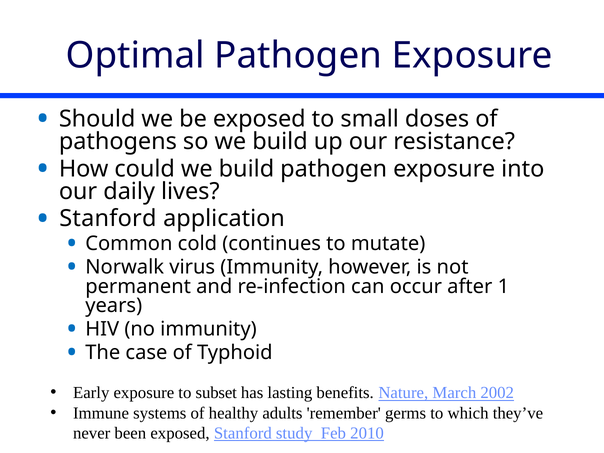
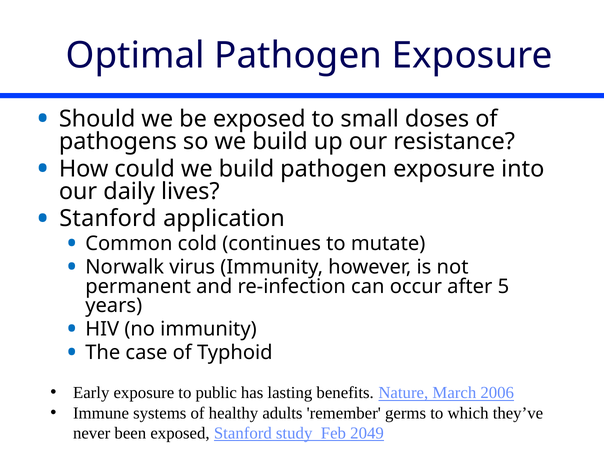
1: 1 -> 5
subset: subset -> public
2002: 2002 -> 2006
2010: 2010 -> 2049
